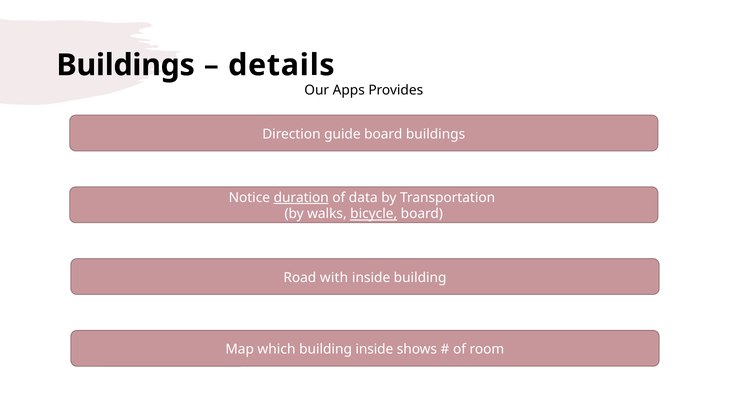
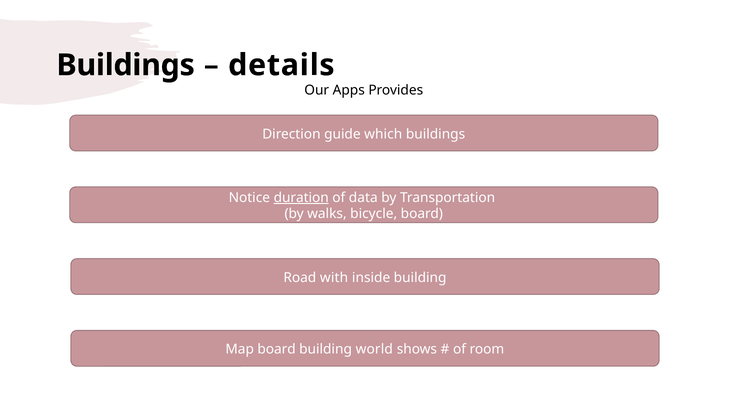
guide board: board -> which
bicycle underline: present -> none
Map which: which -> board
building inside: inside -> world
